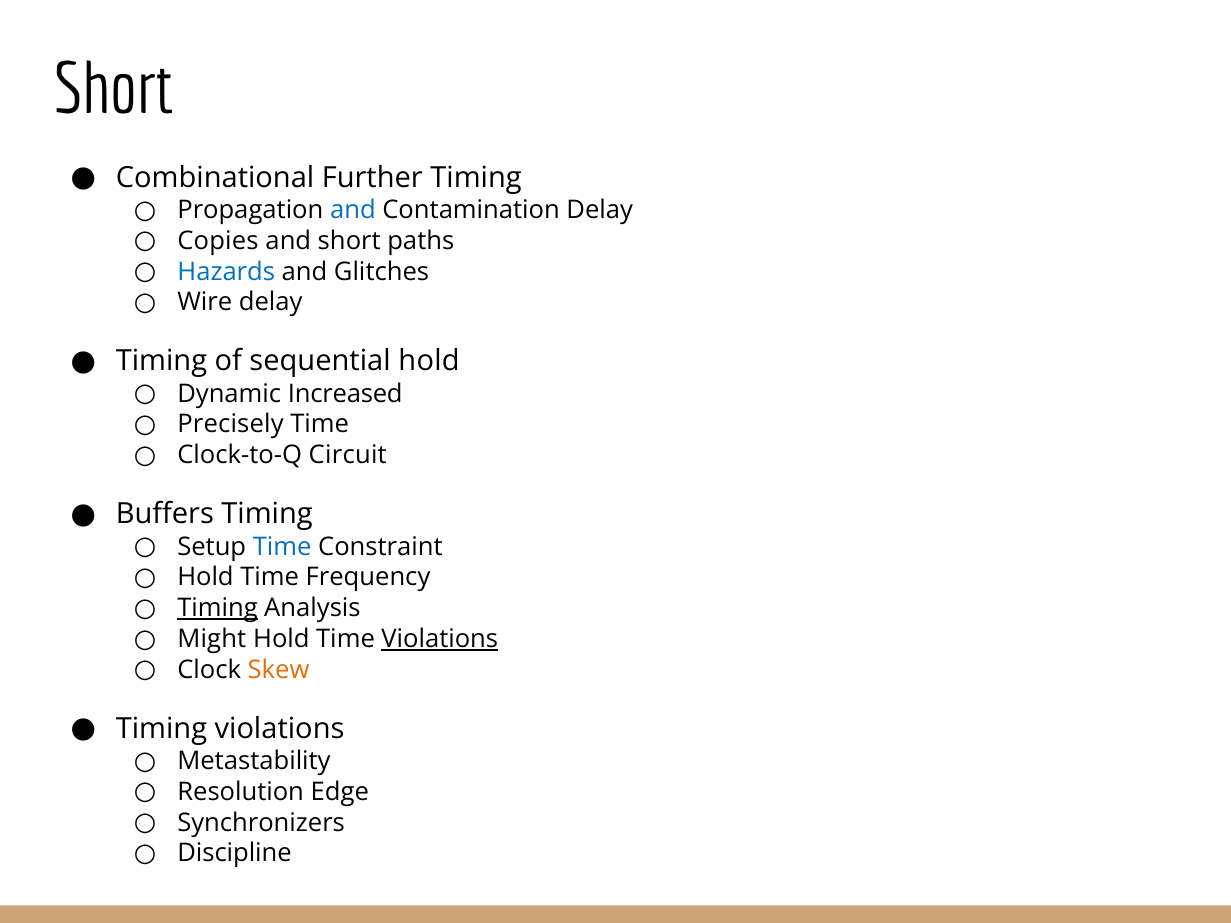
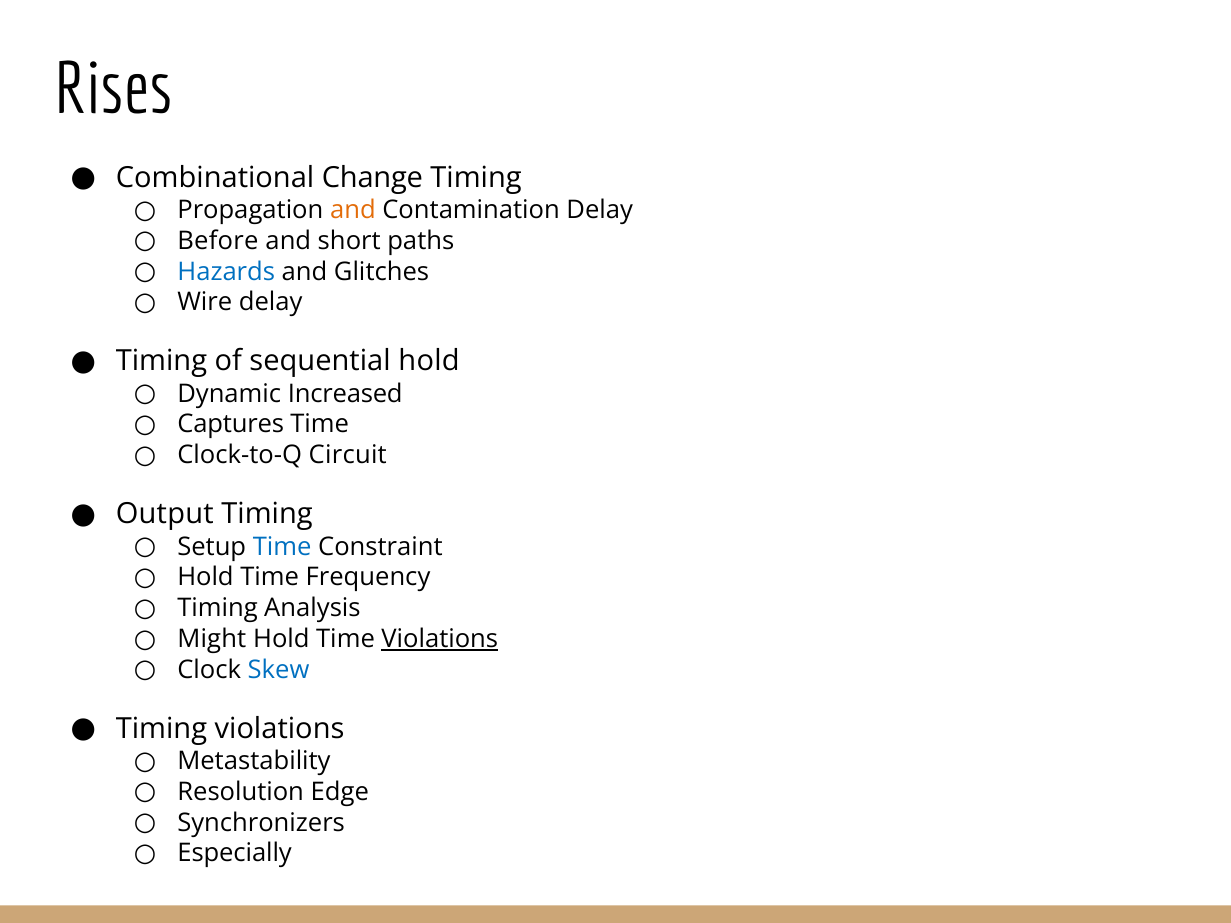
Short at (114, 90): Short -> Rises
Further: Further -> Change
and at (353, 210) colour: blue -> orange
Copies: Copies -> Before
Precisely: Precisely -> Captures
Buffers: Buffers -> Output
Timing at (218, 608) underline: present -> none
Skew colour: orange -> blue
Discipline: Discipline -> Especially
